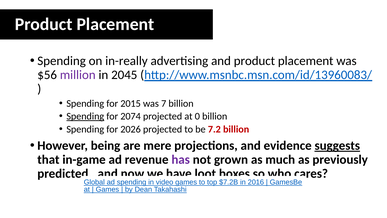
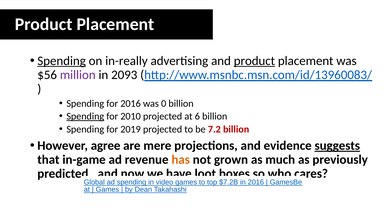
Spending at (62, 61) underline: none -> present
product at (254, 61) underline: none -> present
2045: 2045 -> 2093
for 2015: 2015 -> 2016
7: 7 -> 0
2074: 2074 -> 2010
0: 0 -> 6
2026: 2026 -> 2019
being: being -> agree
has colour: purple -> orange
